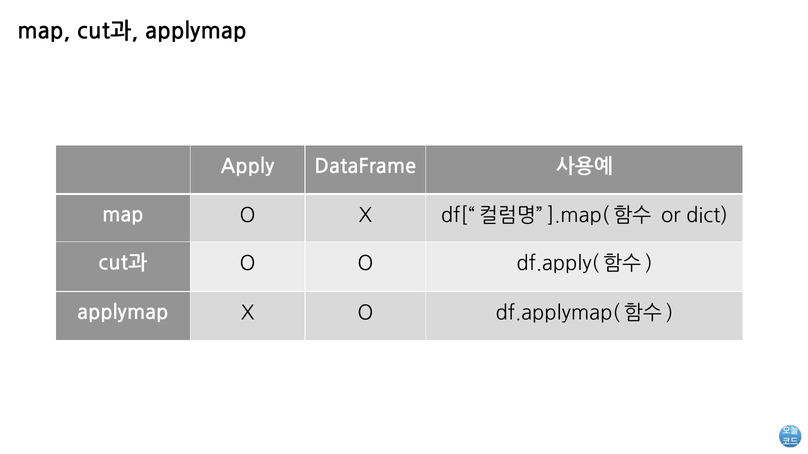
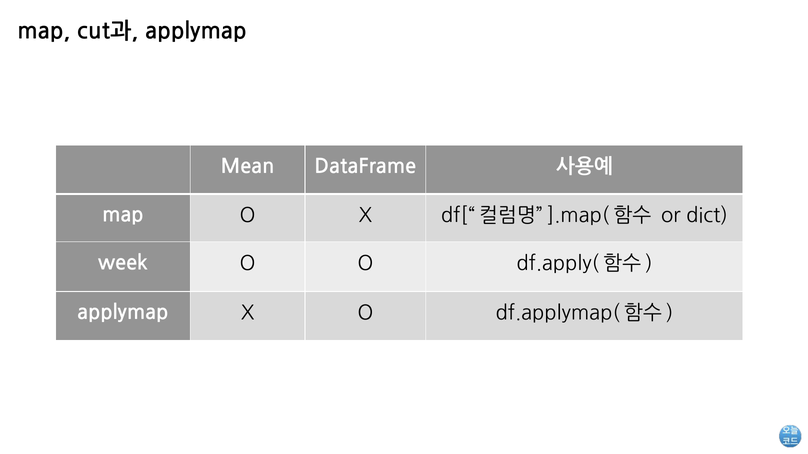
Apply: Apply -> Mean
cut과 at (123, 263): cut과 -> week
